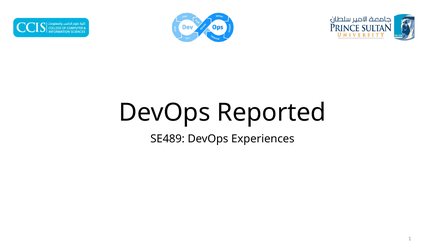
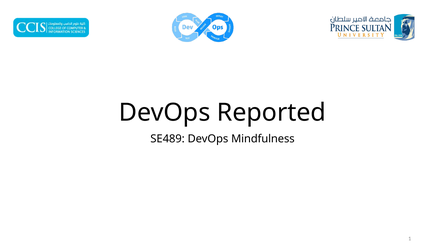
Experiences: Experiences -> Mindfulness
